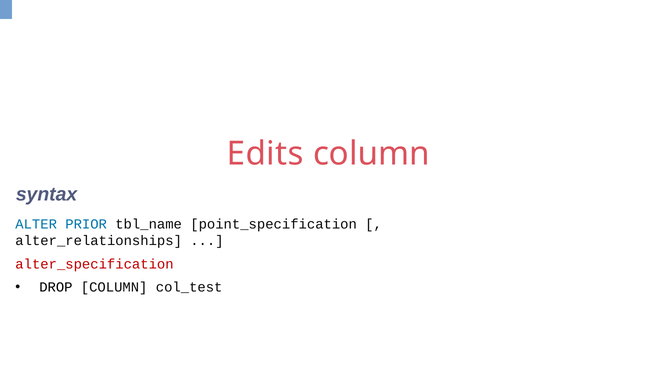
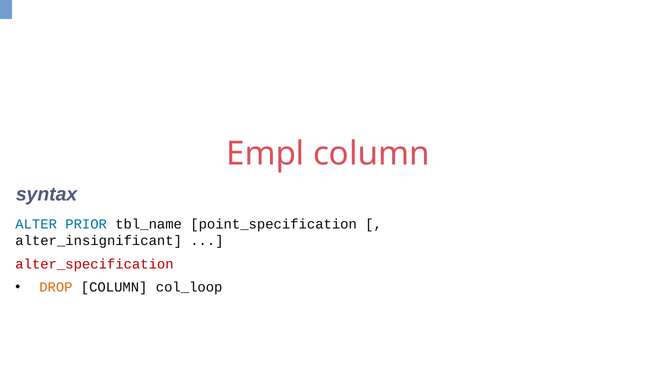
Edits: Edits -> Empl
alter_relationships: alter_relationships -> alter_insignificant
DROP colour: black -> orange
col_test: col_test -> col_loop
